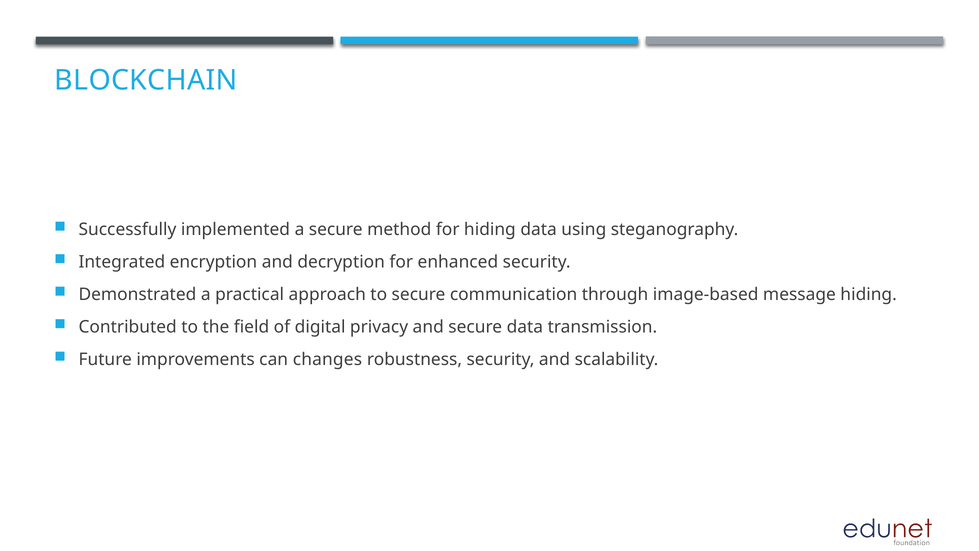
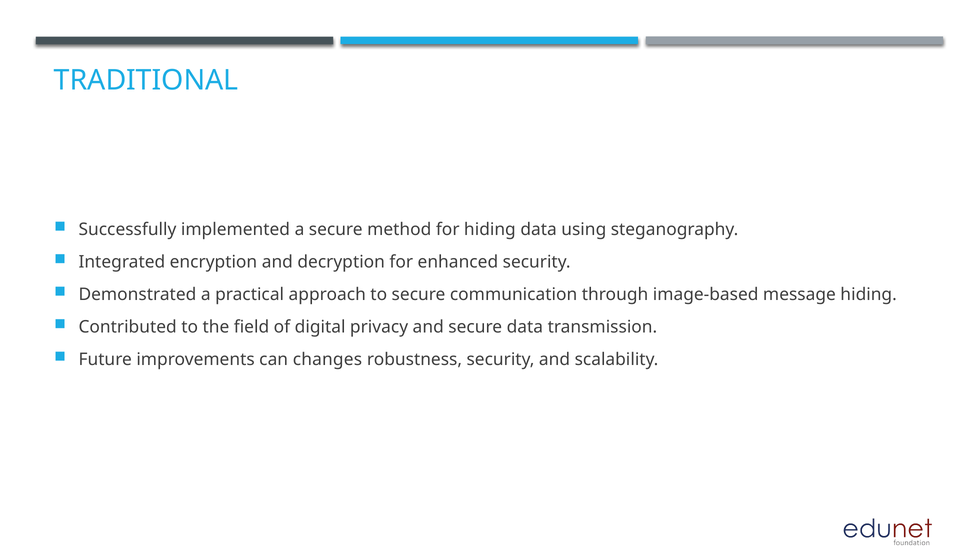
BLOCKCHAIN: BLOCKCHAIN -> TRADITIONAL
